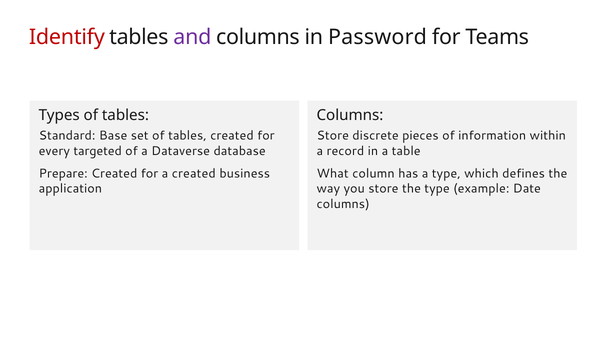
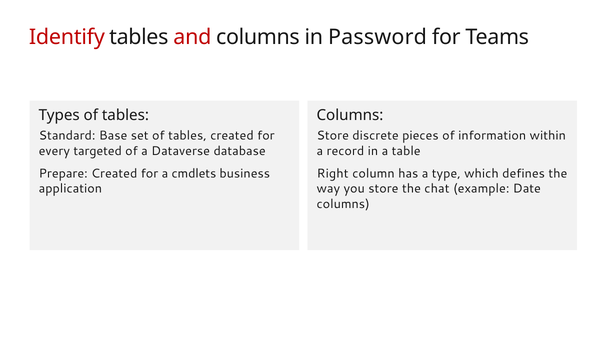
and colour: purple -> red
a created: created -> cmdlets
What: What -> Right
the type: type -> chat
